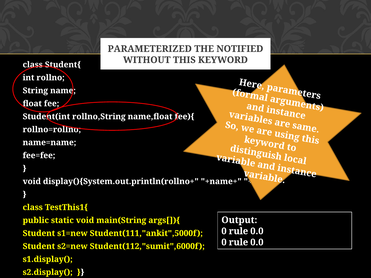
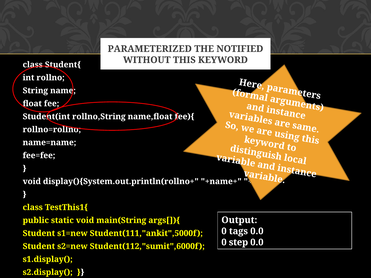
rule at (238, 231): rule -> tags
rule at (238, 242): rule -> step
